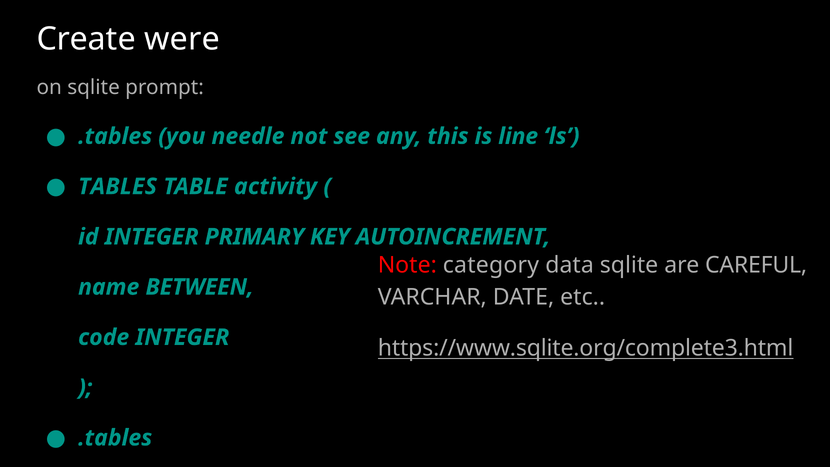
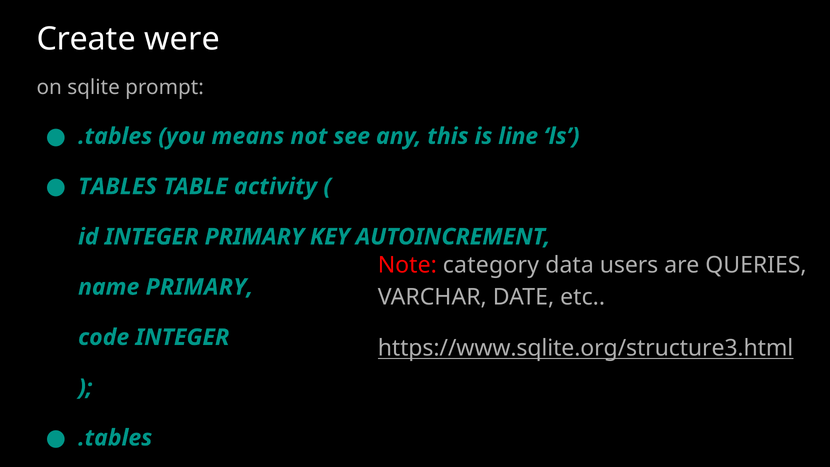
needle: needle -> means
data sqlite: sqlite -> users
CAREFUL: CAREFUL -> QUERIES
name BETWEEN: BETWEEN -> PRIMARY
https://www.sqlite.org/complete3.html: https://www.sqlite.org/complete3.html -> https://www.sqlite.org/structure3.html
